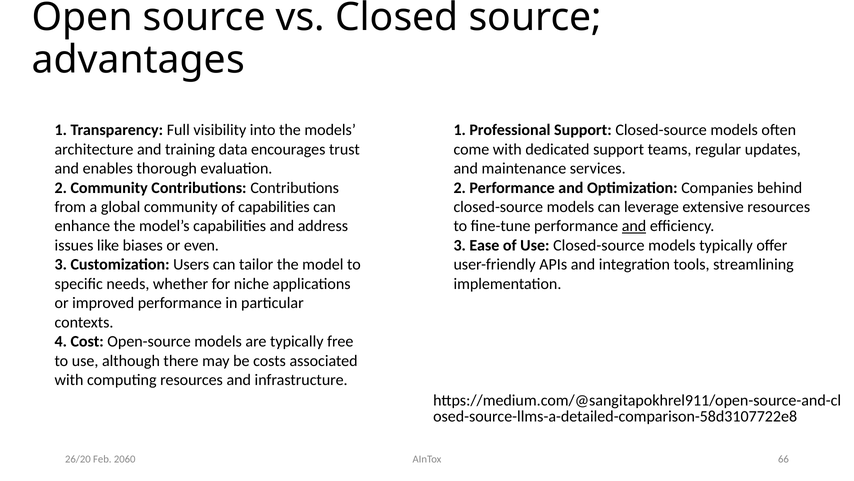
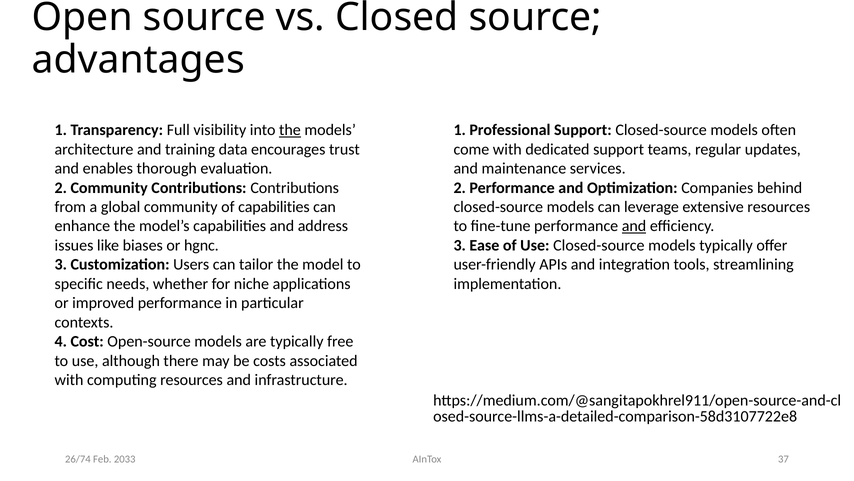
the at (290, 130) underline: none -> present
even: even -> hgnc
26/20: 26/20 -> 26/74
2060: 2060 -> 2033
66: 66 -> 37
